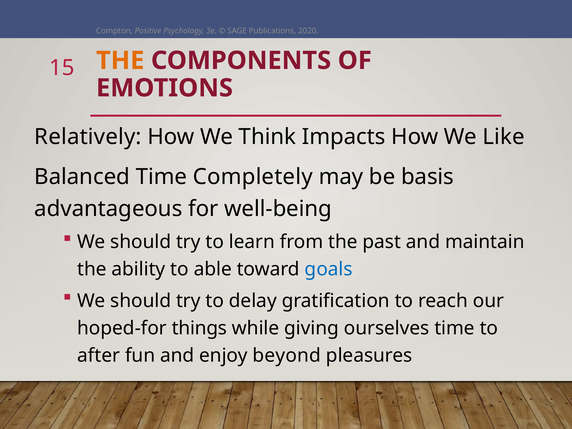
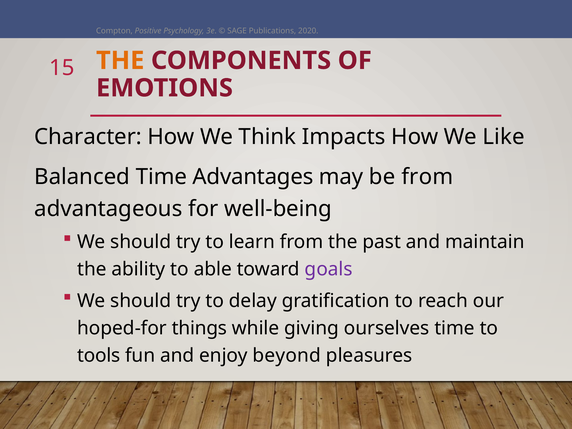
Relatively: Relatively -> Character
Completely: Completely -> Advantages
be basis: basis -> from
goals colour: blue -> purple
after: after -> tools
